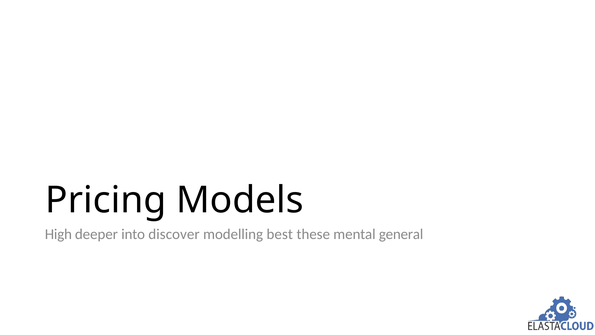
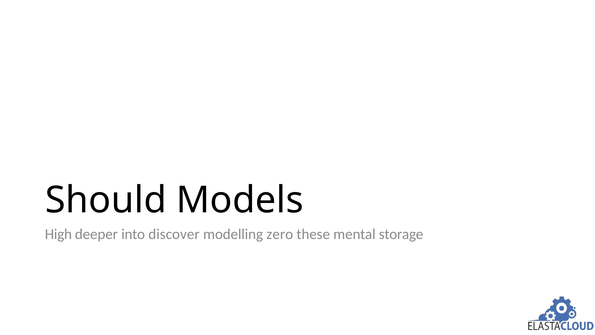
Pricing: Pricing -> Should
best: best -> zero
general: general -> storage
